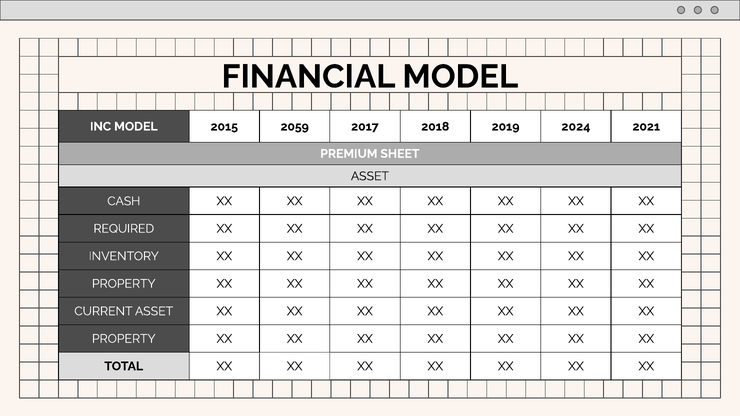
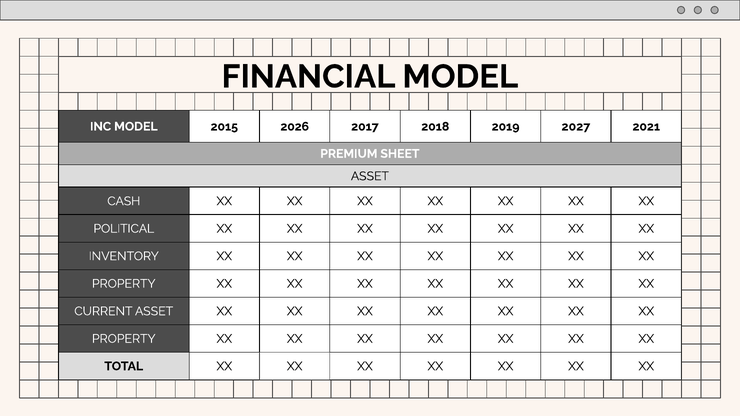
2059: 2059 -> 2026
2024: 2024 -> 2027
REQUIRED: REQUIRED -> POLITICAL
